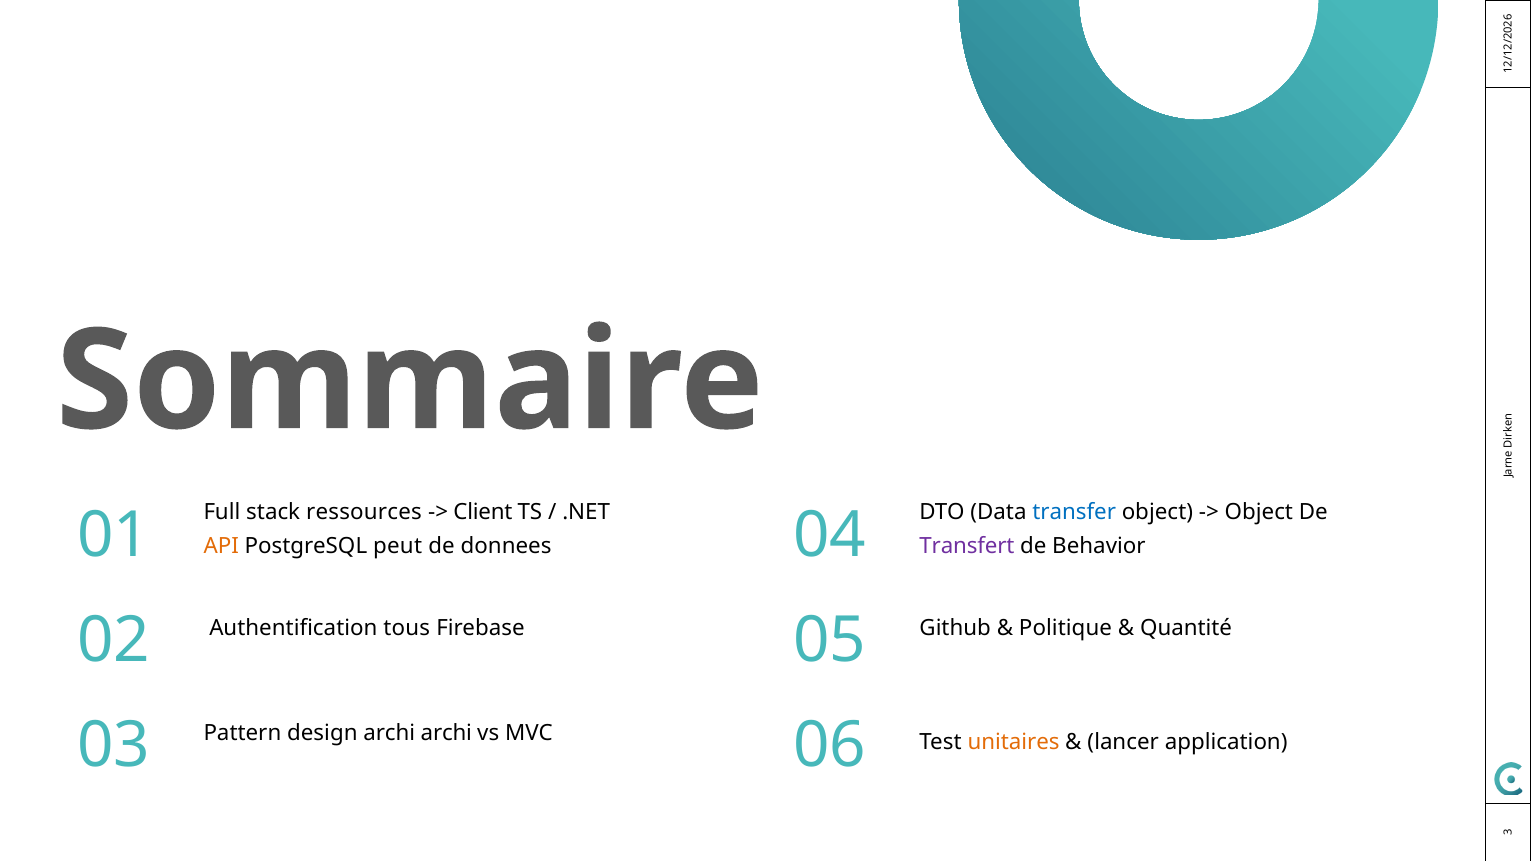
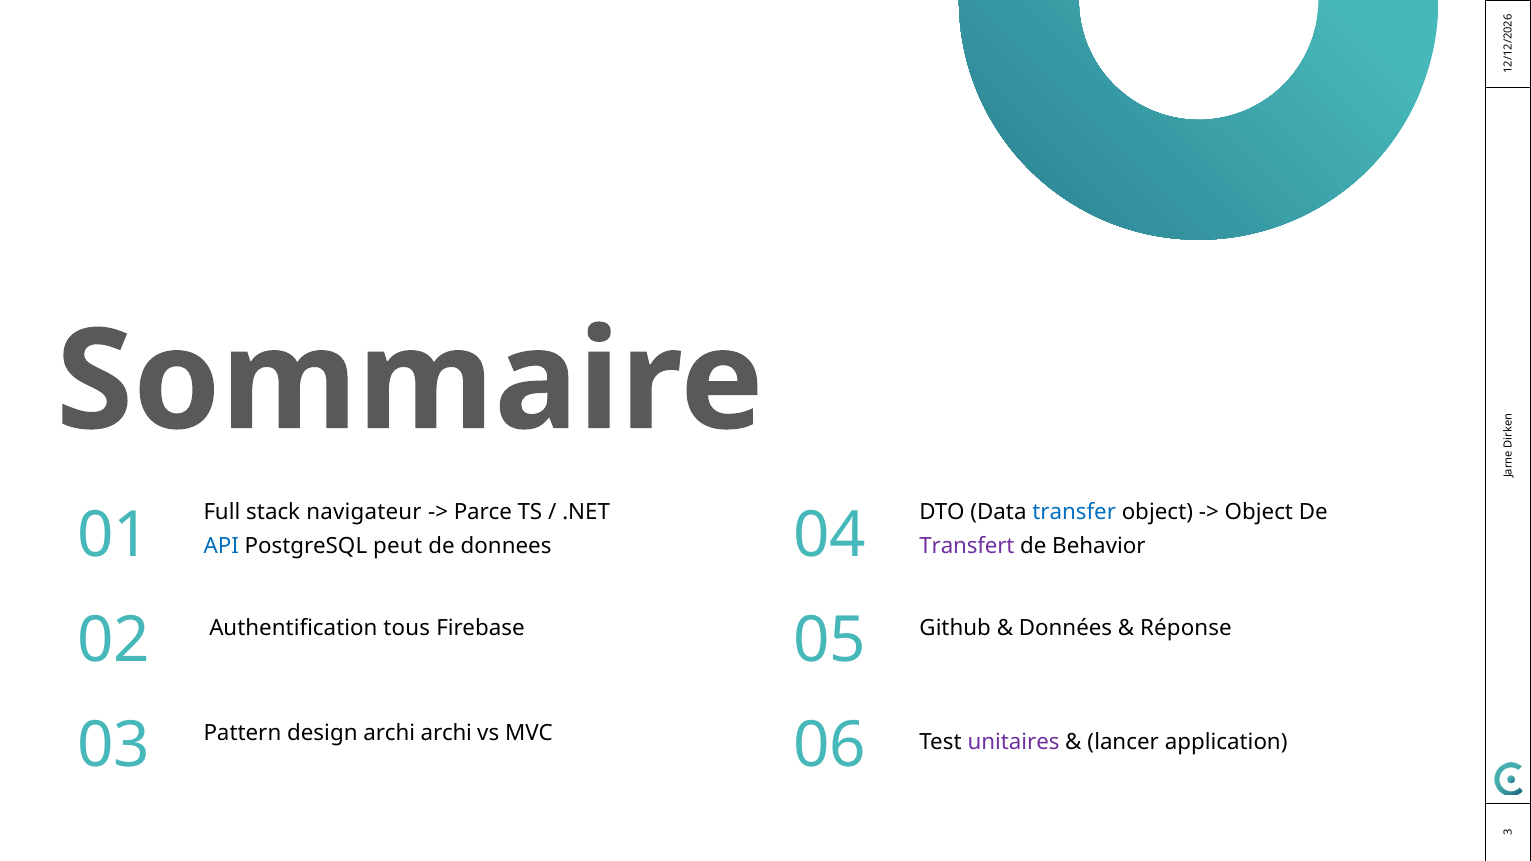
ressources: ressources -> navigateur
Client: Client -> Parce
API colour: orange -> blue
Politique: Politique -> Données
Quantité: Quantité -> Réponse
unitaires colour: orange -> purple
